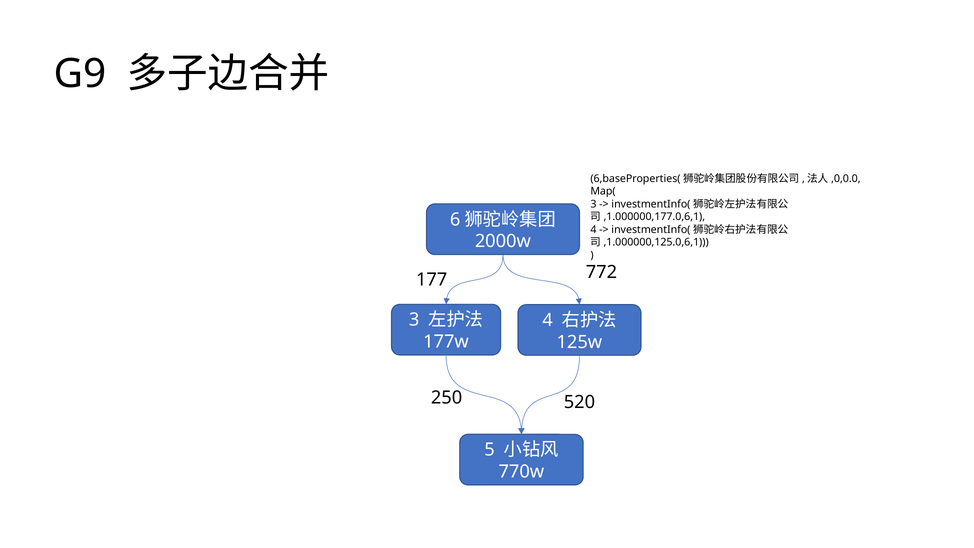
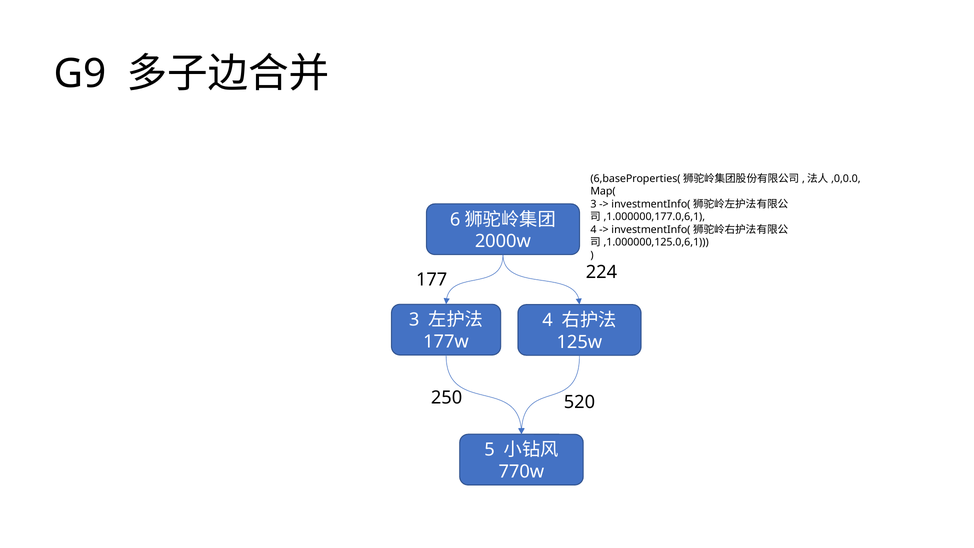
772: 772 -> 224
